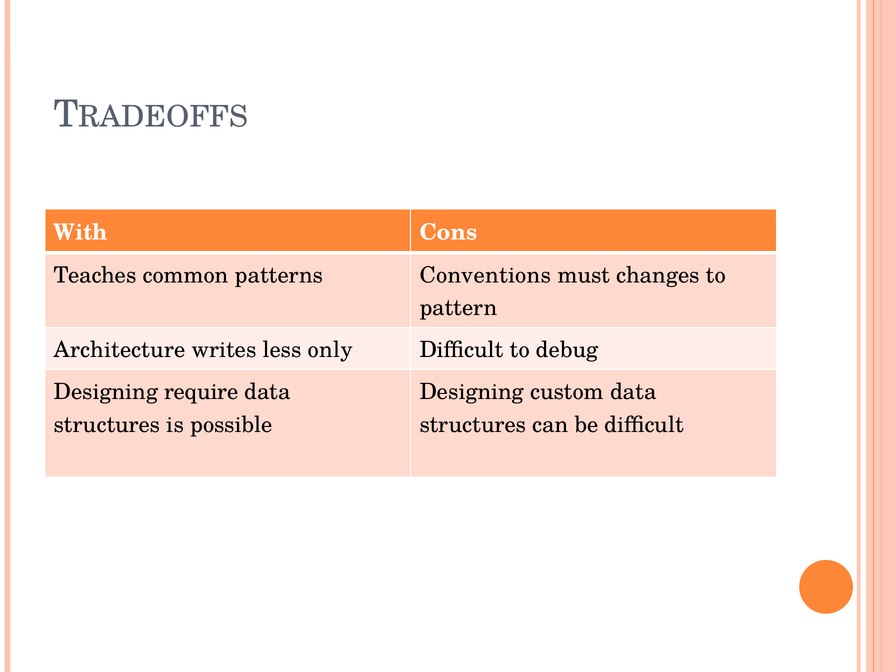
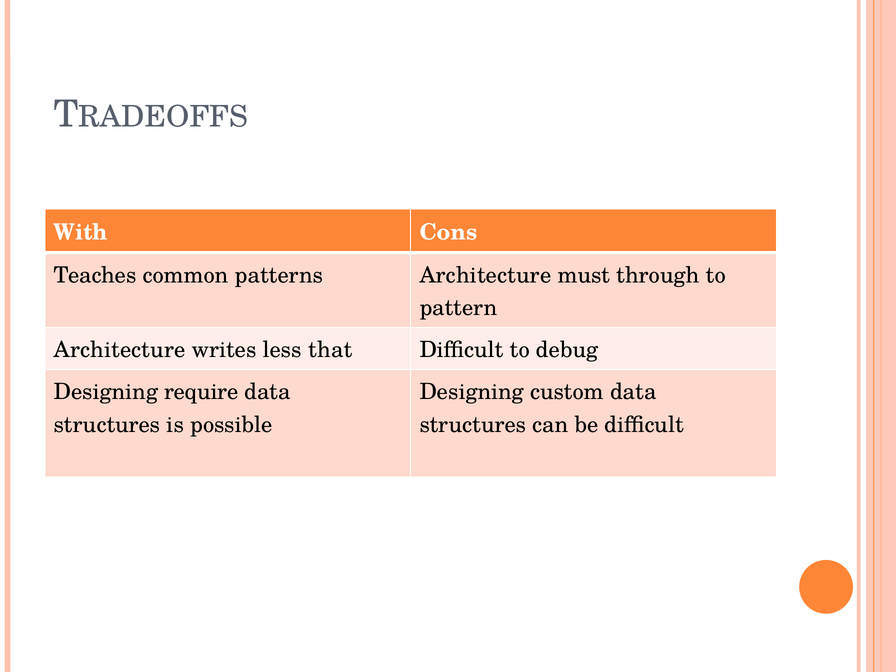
patterns Conventions: Conventions -> Architecture
changes: changes -> through
only: only -> that
